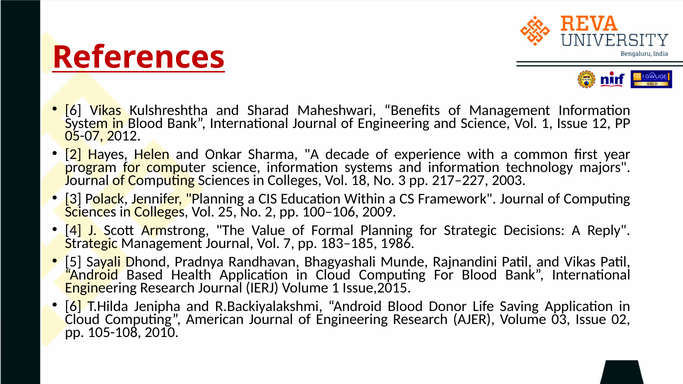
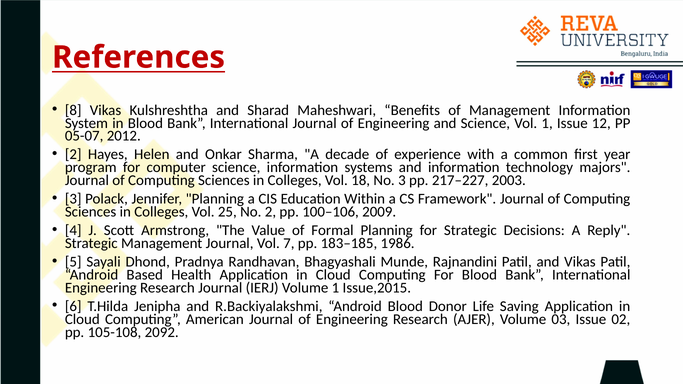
6 at (73, 110): 6 -> 8
2010: 2010 -> 2092
